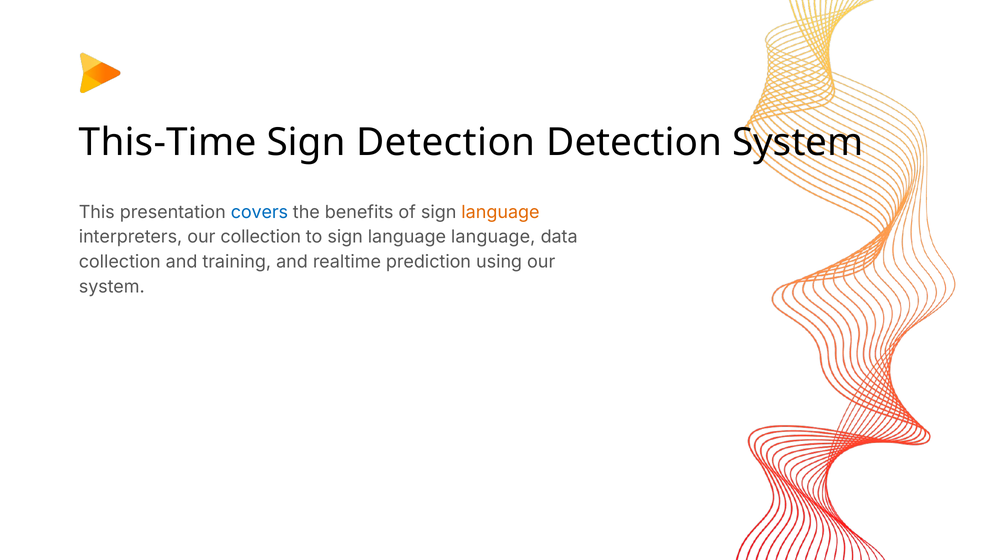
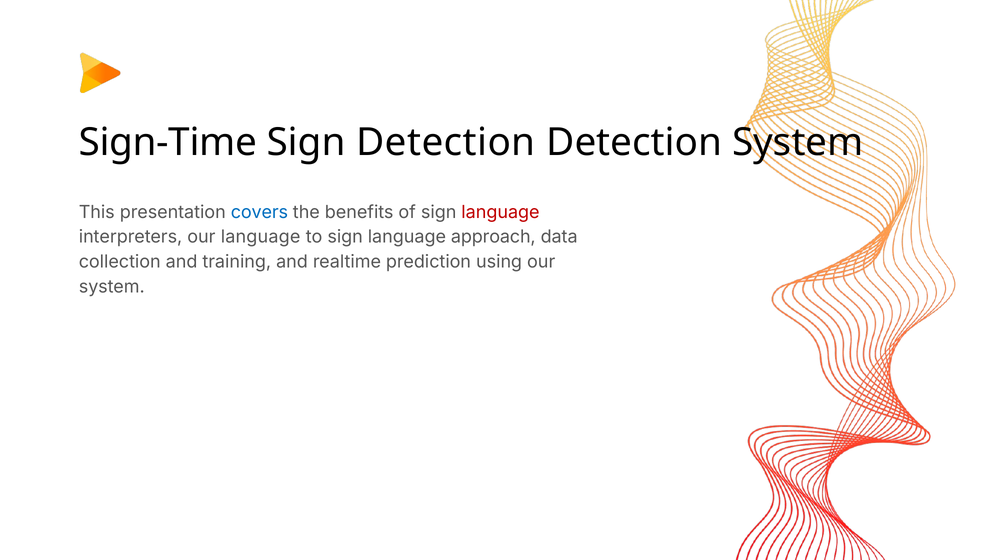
This-Time: This-Time -> Sign-Time
language at (500, 212) colour: orange -> red
our collection: collection -> language
language language: language -> approach
